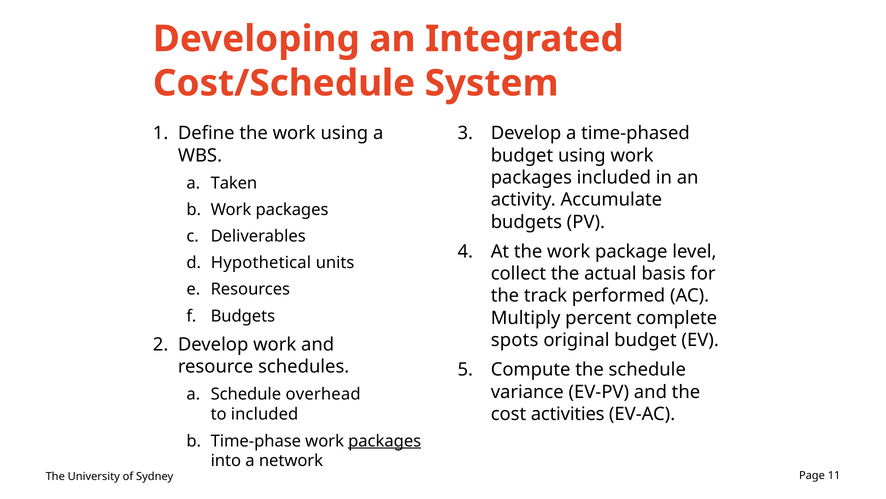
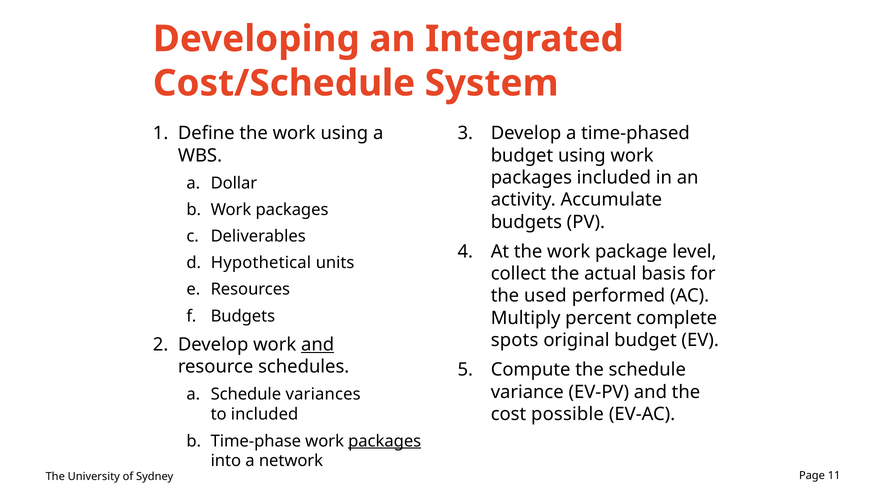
Taken: Taken -> Dollar
track: track -> used
and at (318, 344) underline: none -> present
overhead: overhead -> variances
activities: activities -> possible
